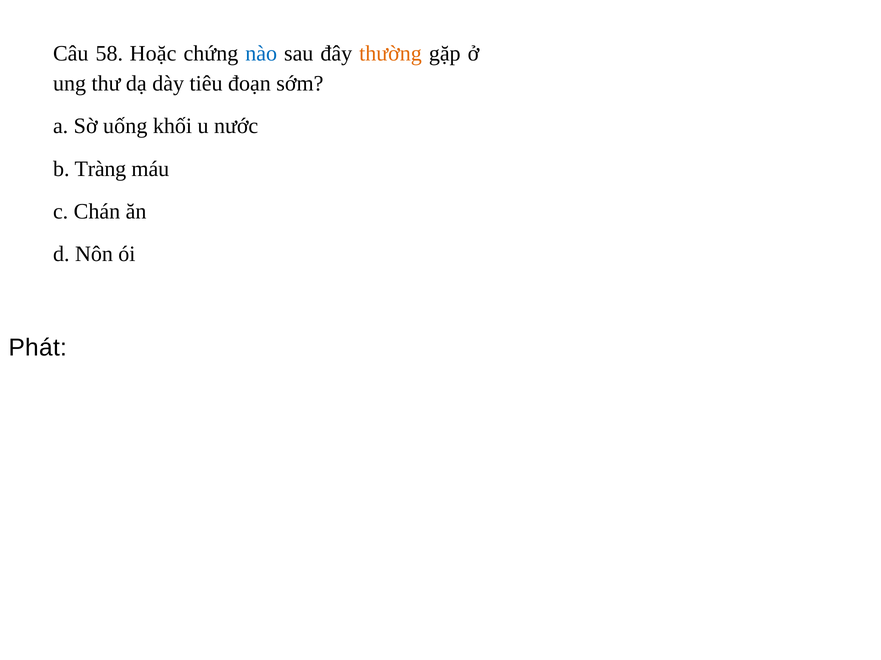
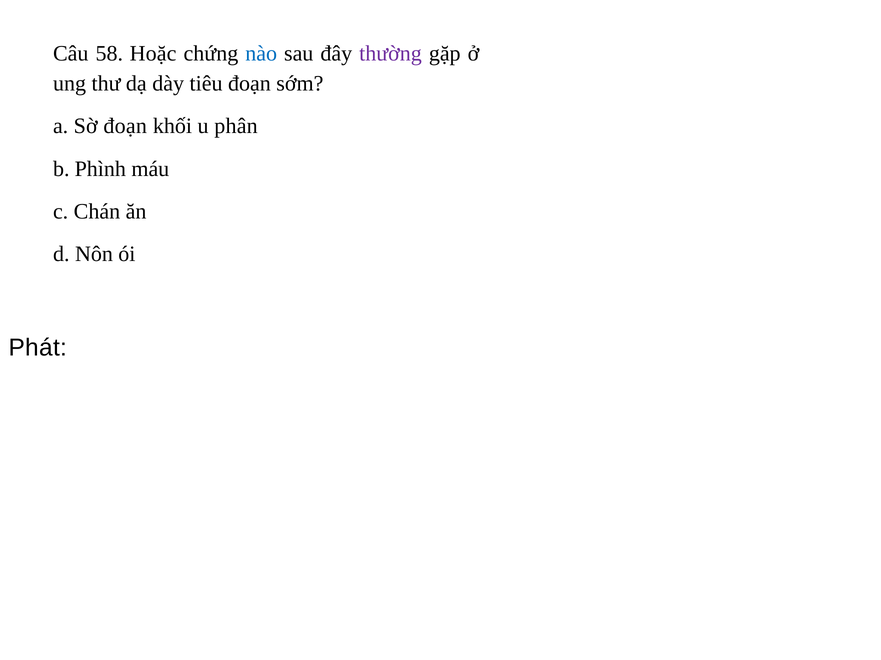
thường colour: orange -> purple
Sờ uống: uống -> đoạn
nước: nước -> phân
Tràng: Tràng -> Phình
